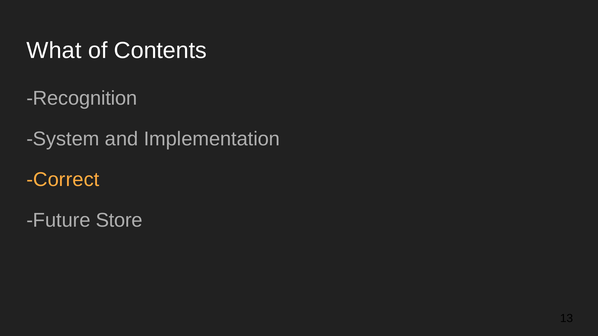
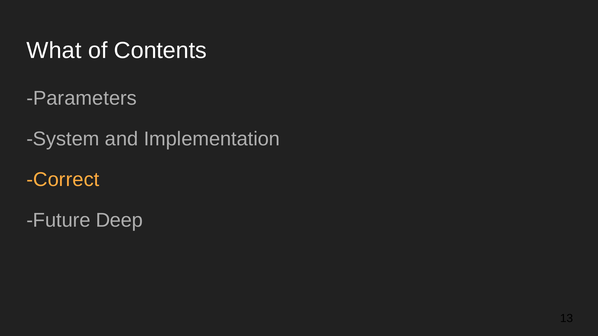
Recognition: Recognition -> Parameters
Store: Store -> Deep
